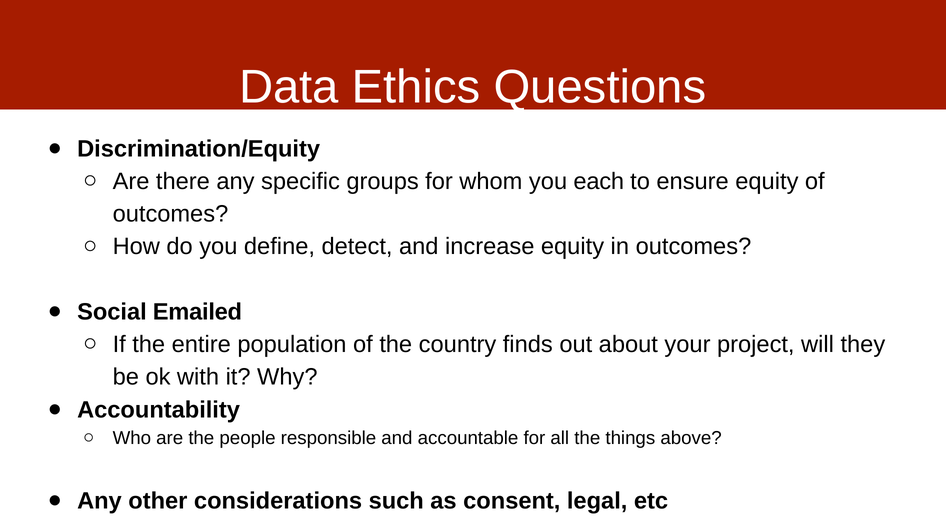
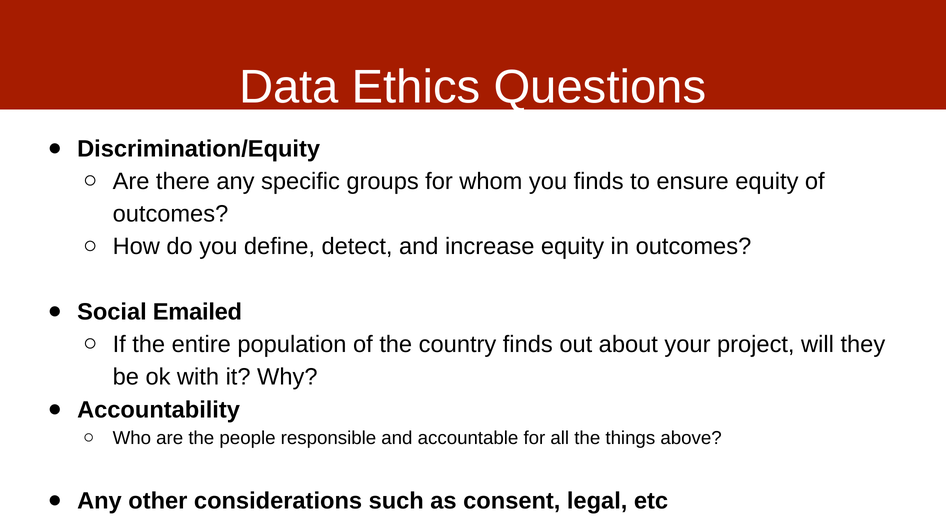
you each: each -> finds
